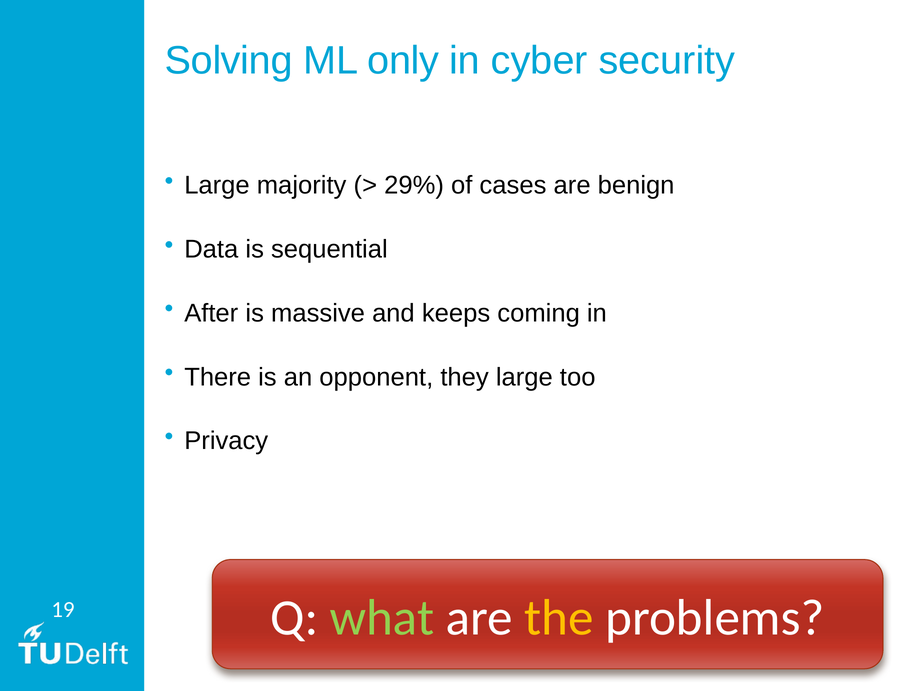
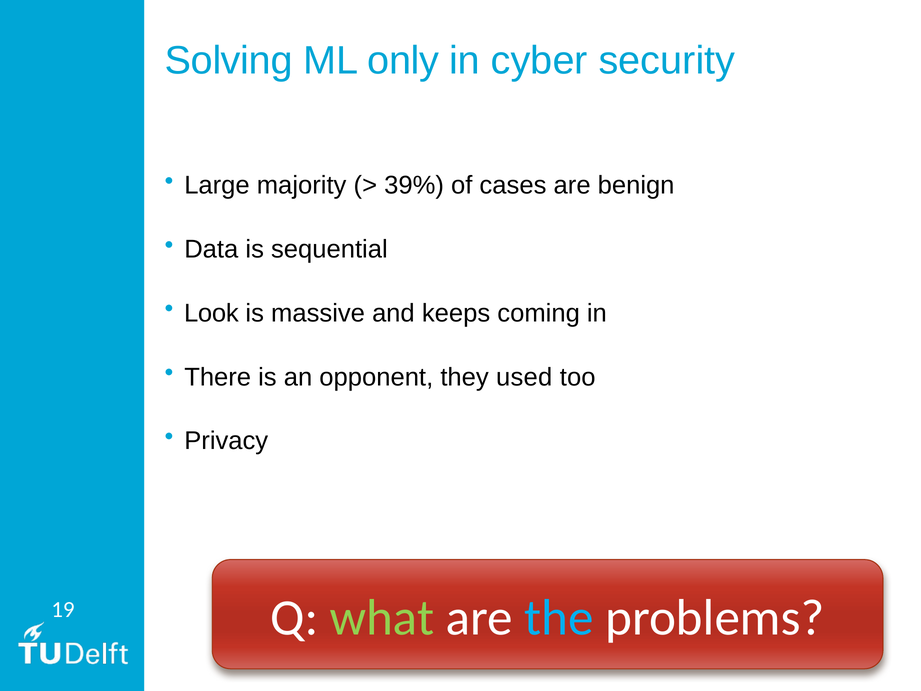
29%: 29% -> 39%
After: After -> Look
they large: large -> used
the colour: yellow -> light blue
